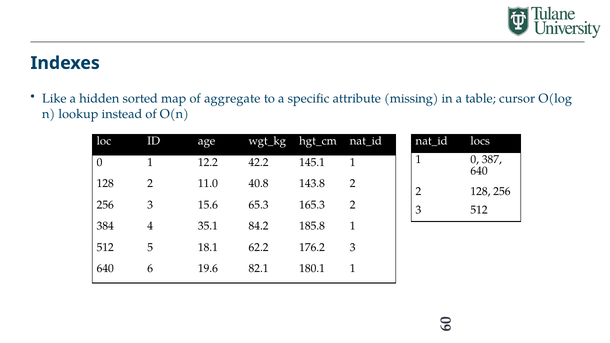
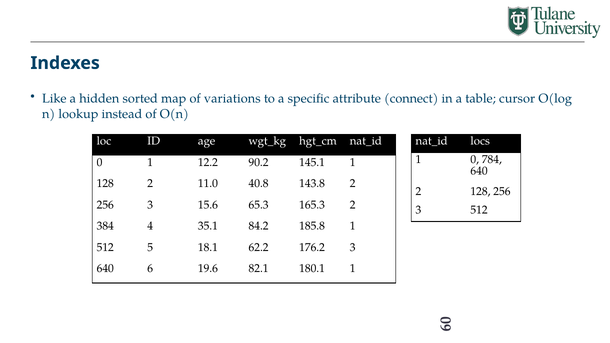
aggregate: aggregate -> variations
missing: missing -> connect
387: 387 -> 784
42.2: 42.2 -> 90.2
